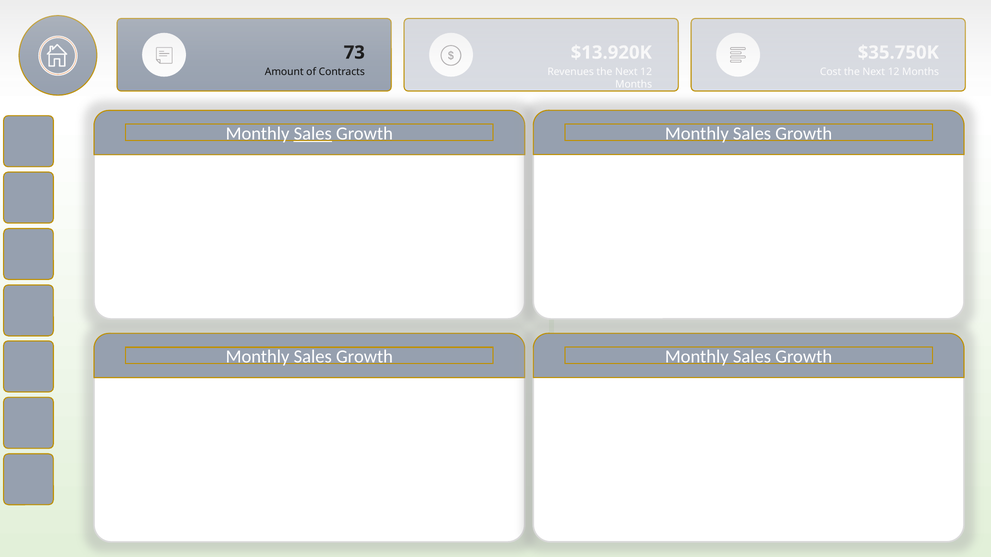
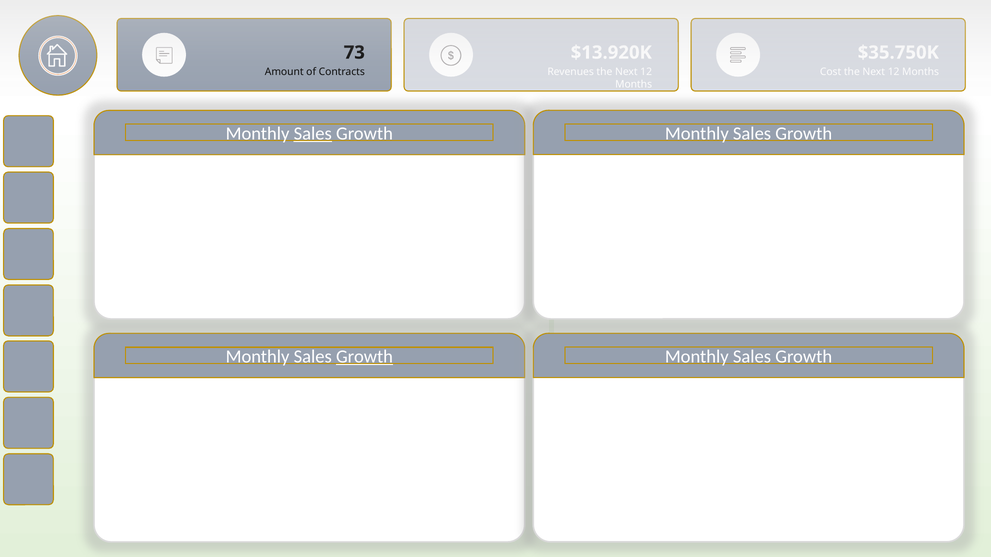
Growth at (365, 357) underline: none -> present
